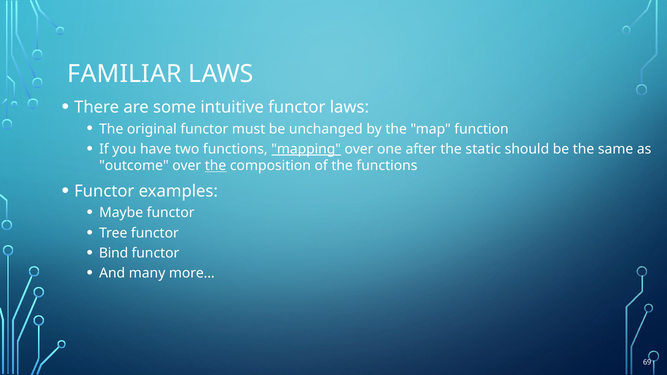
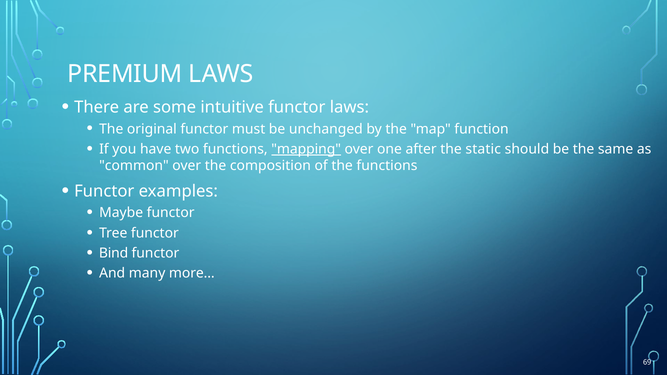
FAMILIAR: FAMILIAR -> PREMIUM
outcome: outcome -> common
the at (216, 166) underline: present -> none
